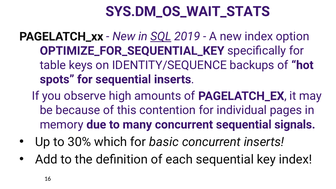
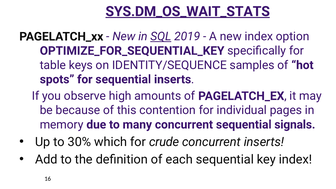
SYS.DM_OS_WAIT_STATS underline: none -> present
backups: backups -> samples
basic: basic -> crude
